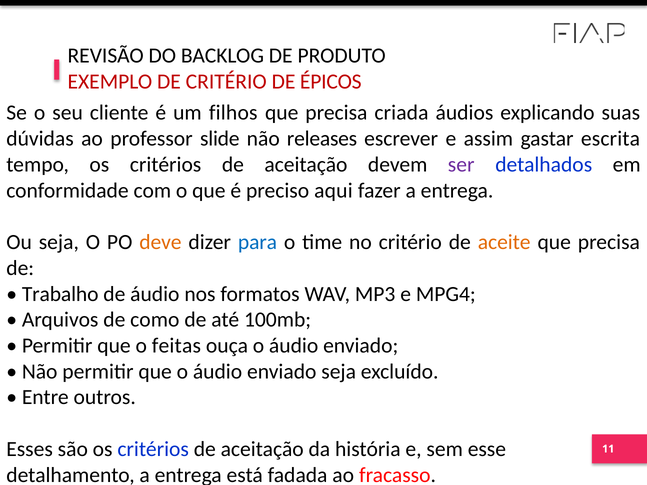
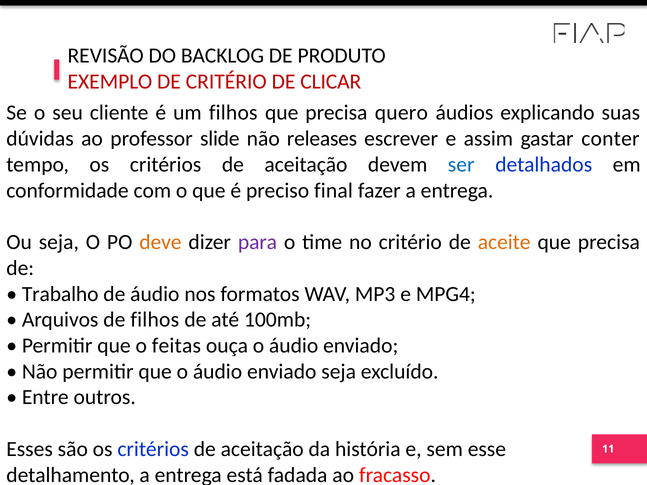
ÉPICOS: ÉPICOS -> CLICAR
criada: criada -> quero
escrita: escrita -> conter
ser colour: purple -> blue
aqui: aqui -> final
para colour: blue -> purple
de como: como -> filhos
